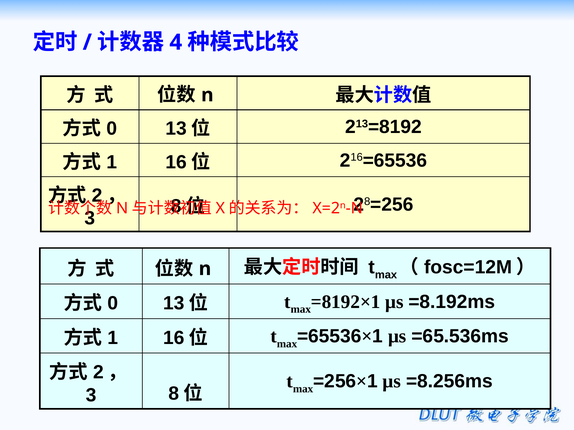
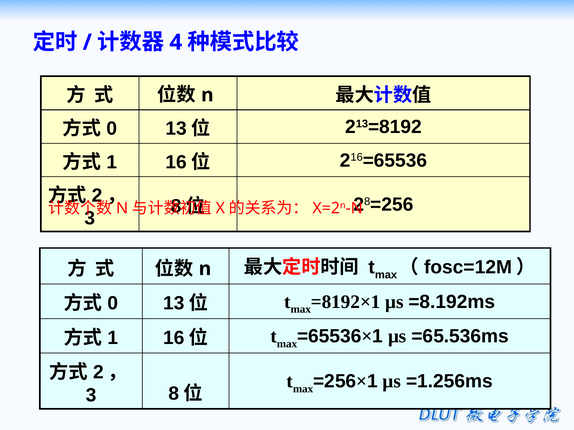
=8.256ms: =8.256ms -> =1.256ms
